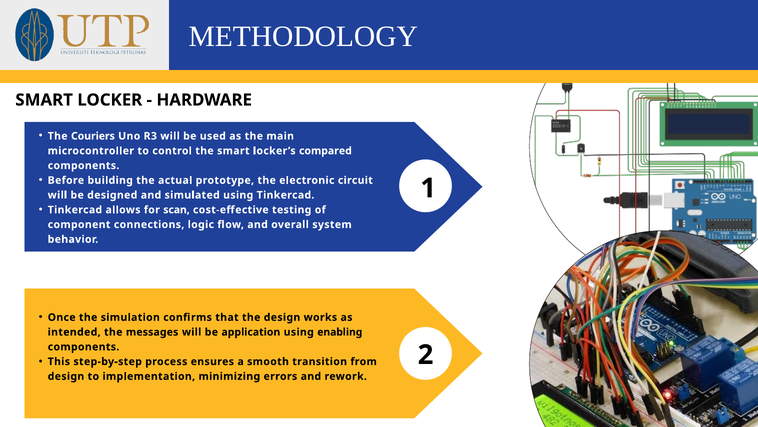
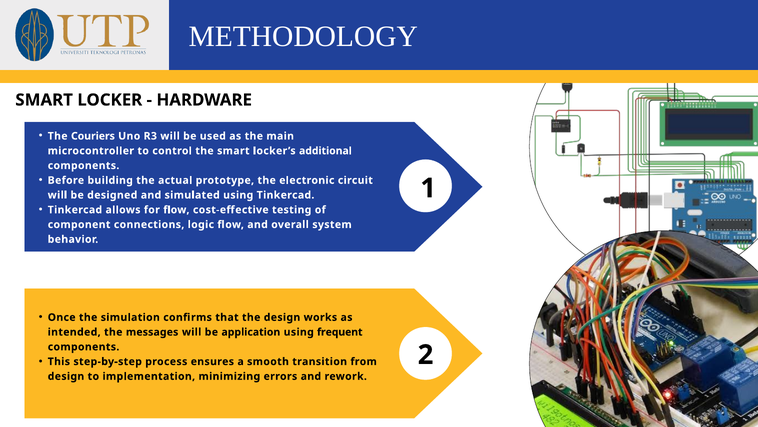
compared: compared -> additional
for scan: scan -> flow
enabling: enabling -> frequent
